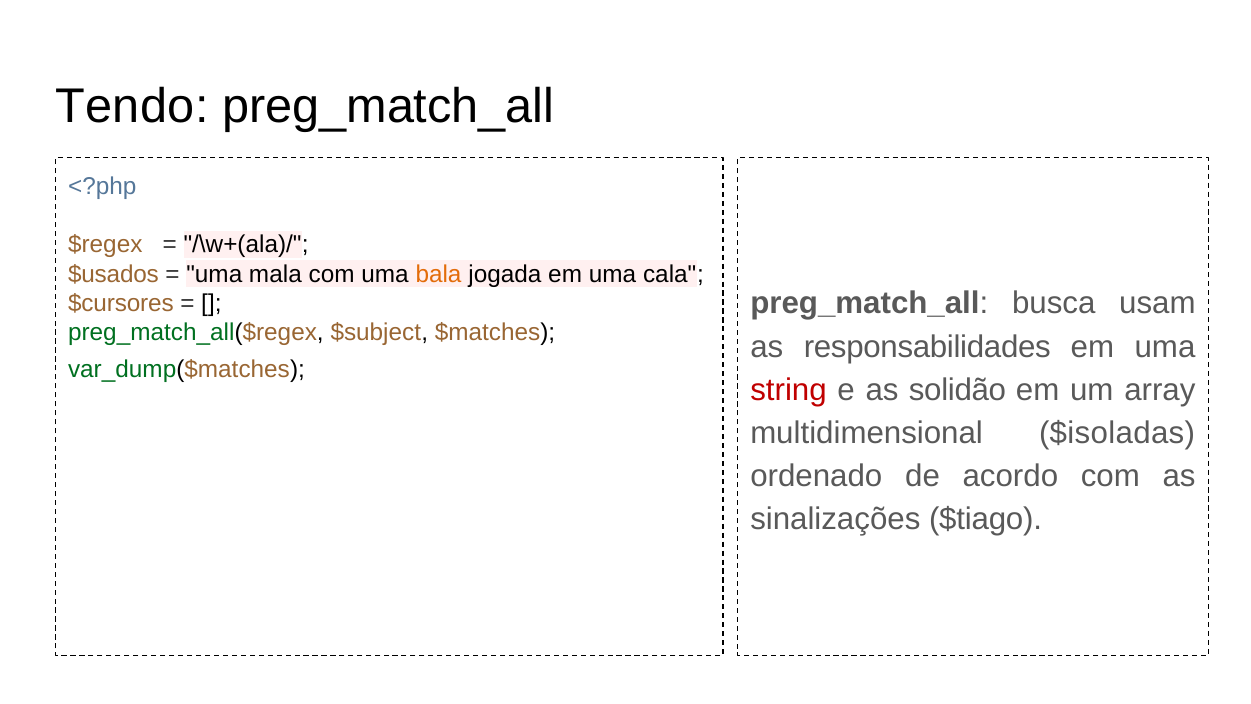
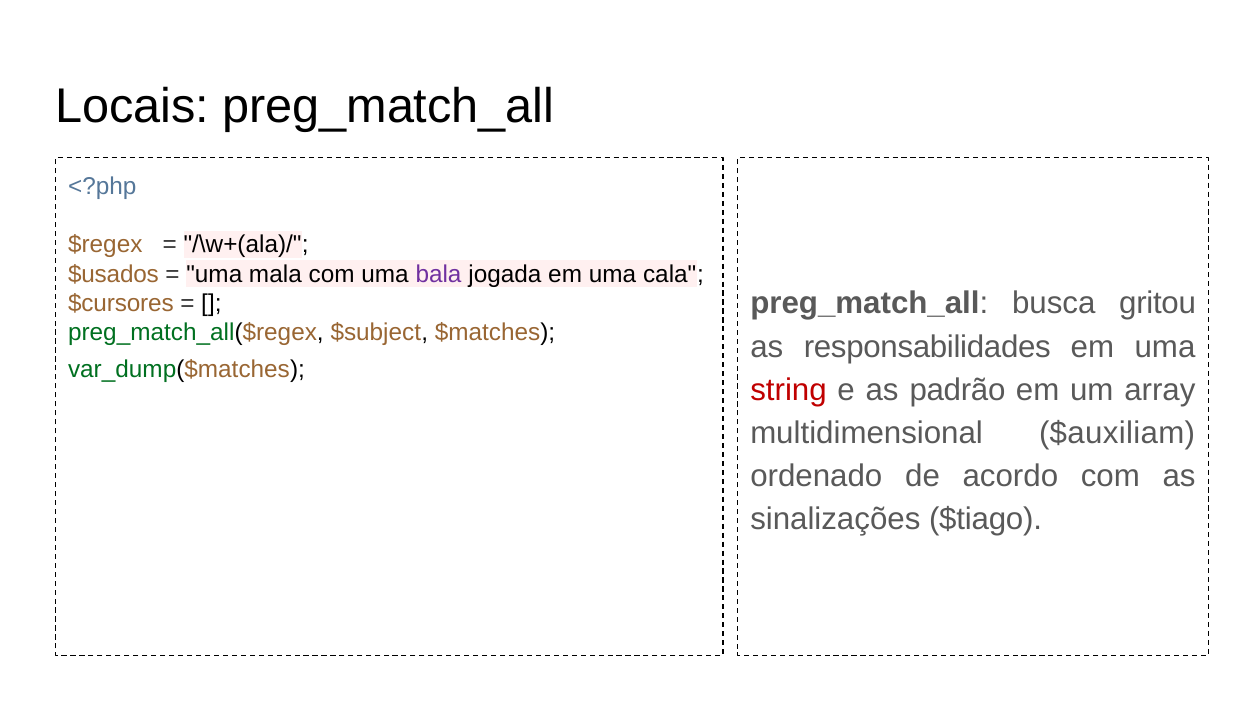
Tendo: Tendo -> Locais
bala colour: orange -> purple
usam: usam -> gritou
solidão: solidão -> padrão
$isoladas: $isoladas -> $auxiliam
